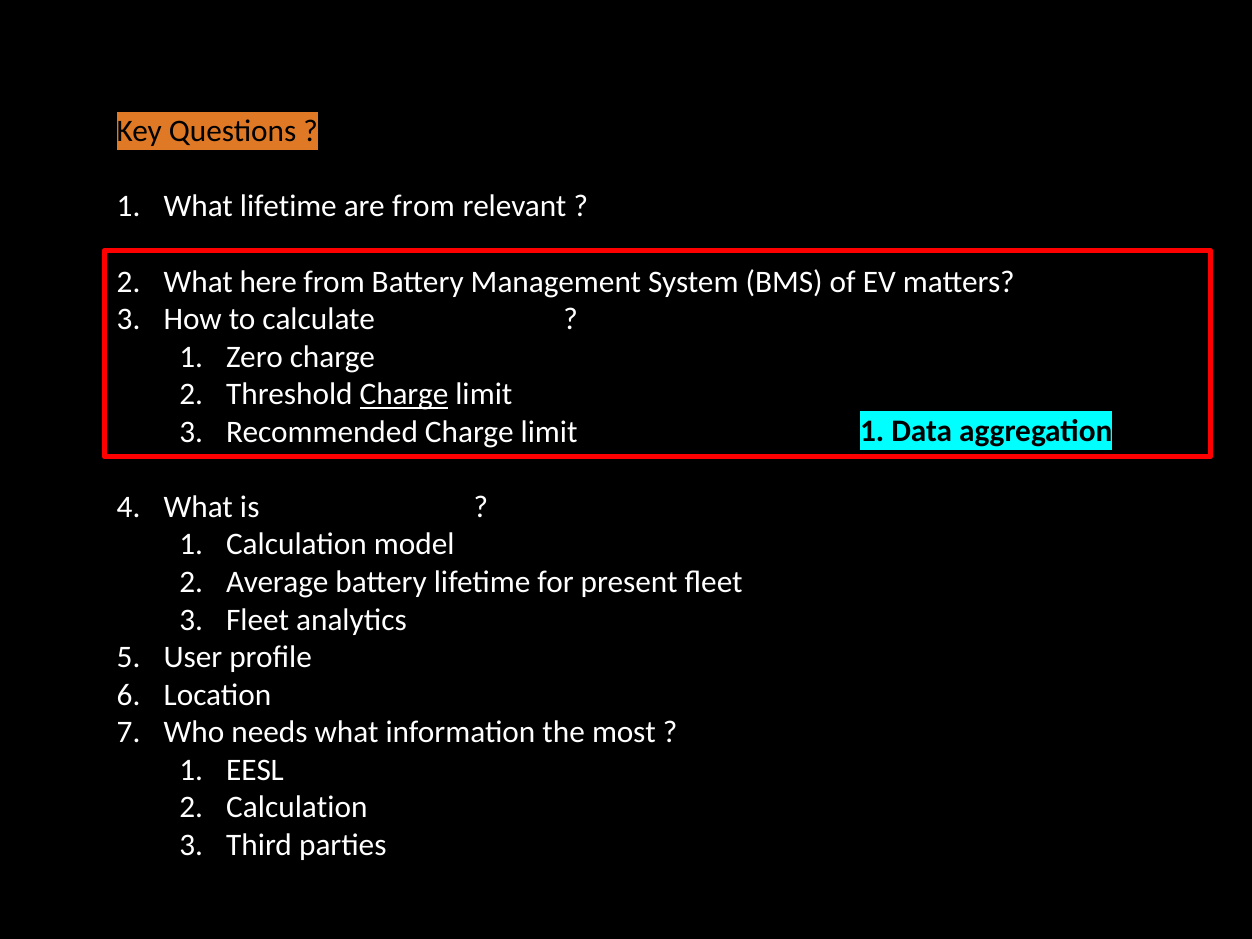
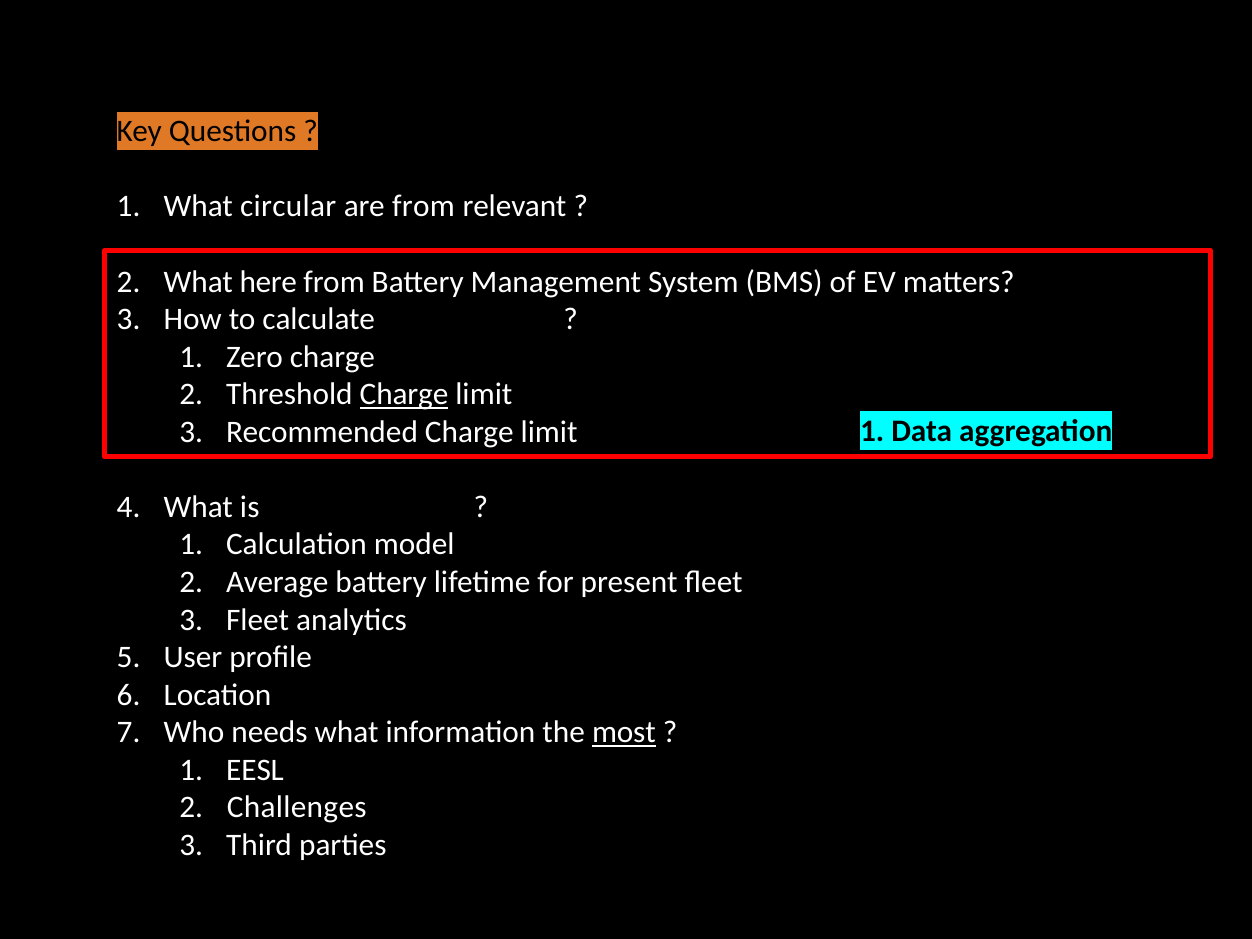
What lifetime: lifetime -> circular
most underline: none -> present
Calculation at (297, 808): Calculation -> Challenges
